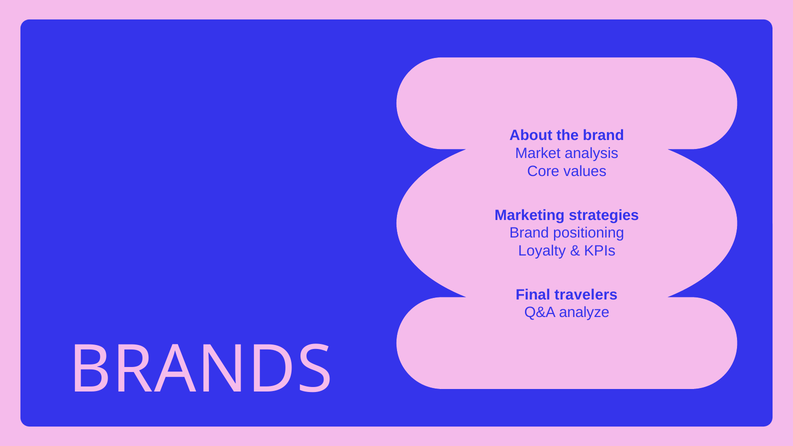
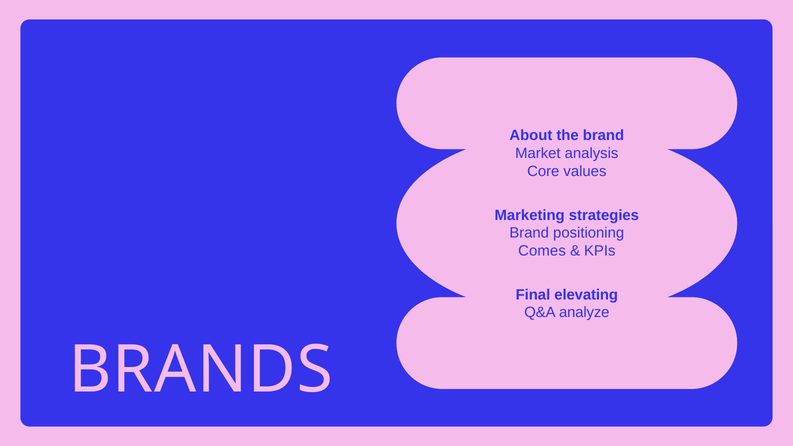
Loyalty: Loyalty -> Comes
travelers: travelers -> elevating
